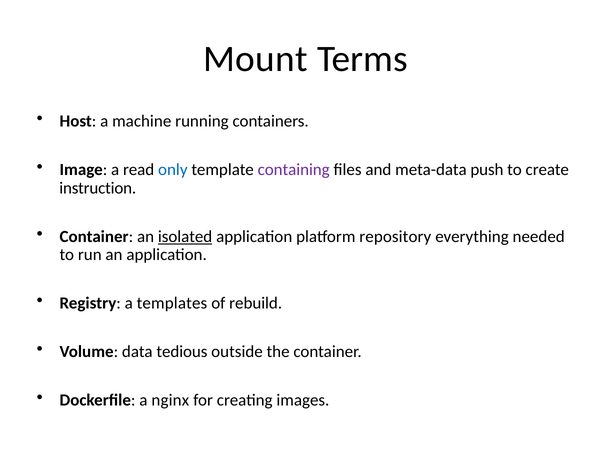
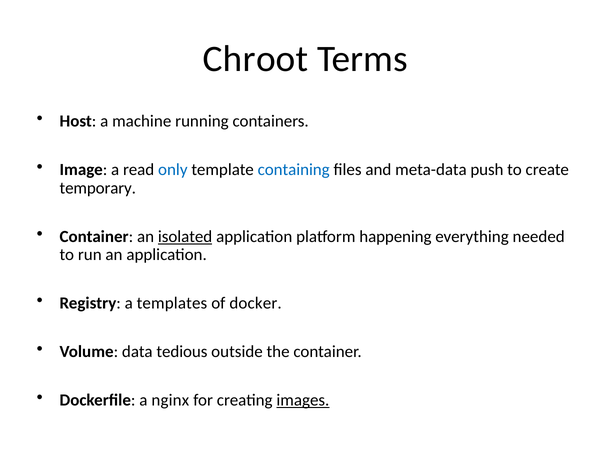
Mount: Mount -> Chroot
containing colour: purple -> blue
instruction: instruction -> temporary
repository: repository -> happening
rebuild: rebuild -> docker
images underline: none -> present
